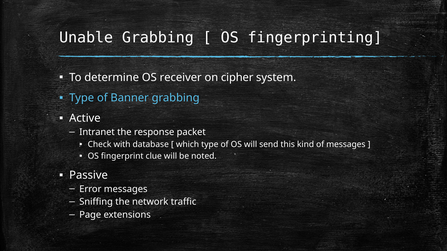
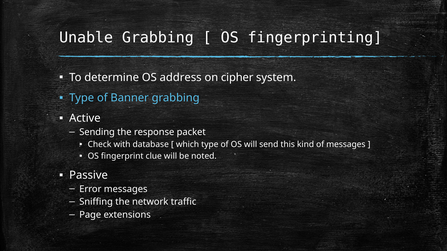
receiver: receiver -> address
Intranet: Intranet -> Sending
